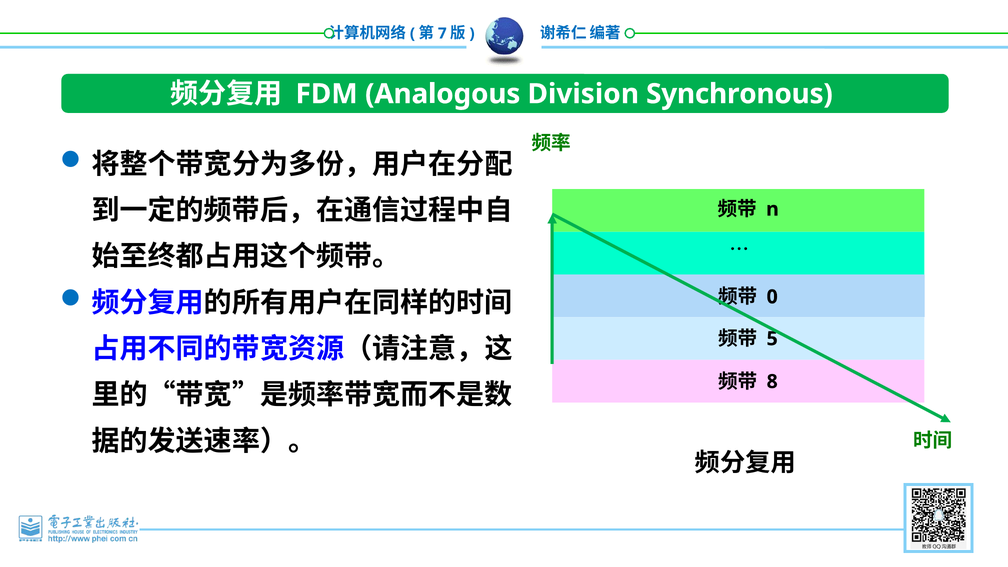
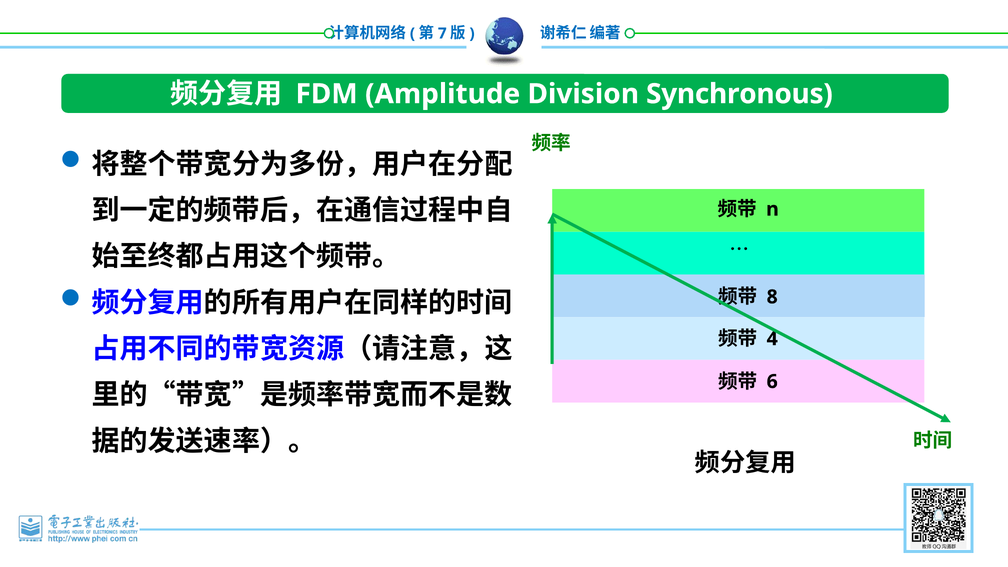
Analogous: Analogous -> Amplitude
0: 0 -> 8
5: 5 -> 4
8: 8 -> 6
